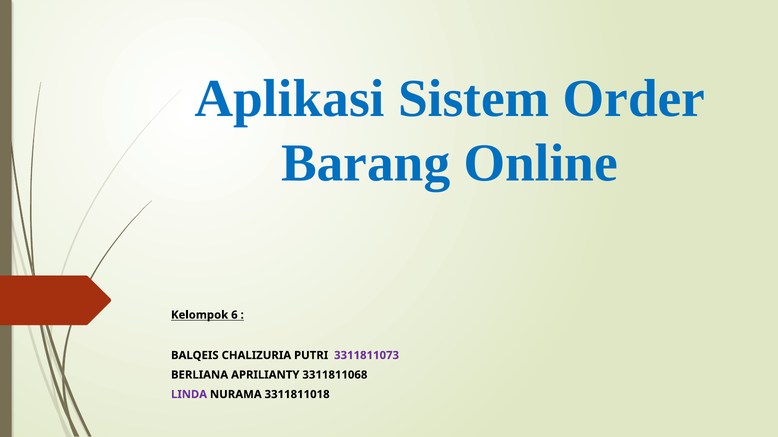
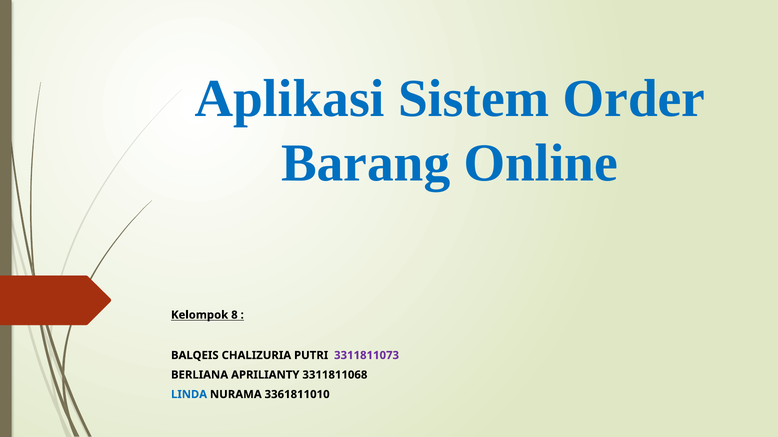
6: 6 -> 8
LINDA colour: purple -> blue
3311811018: 3311811018 -> 3361811010
